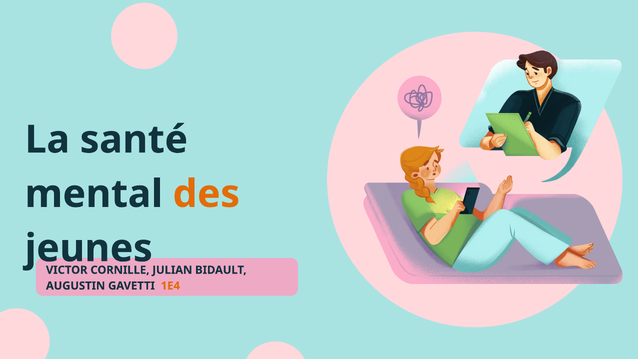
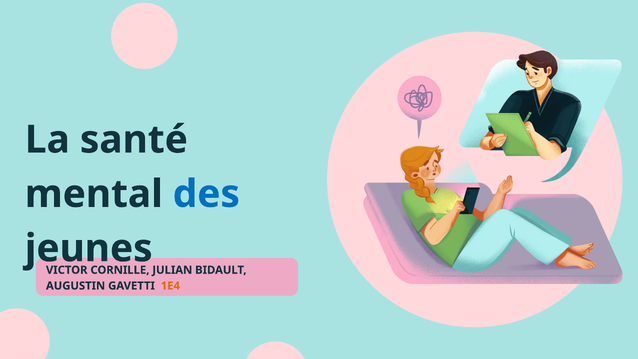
des colour: orange -> blue
